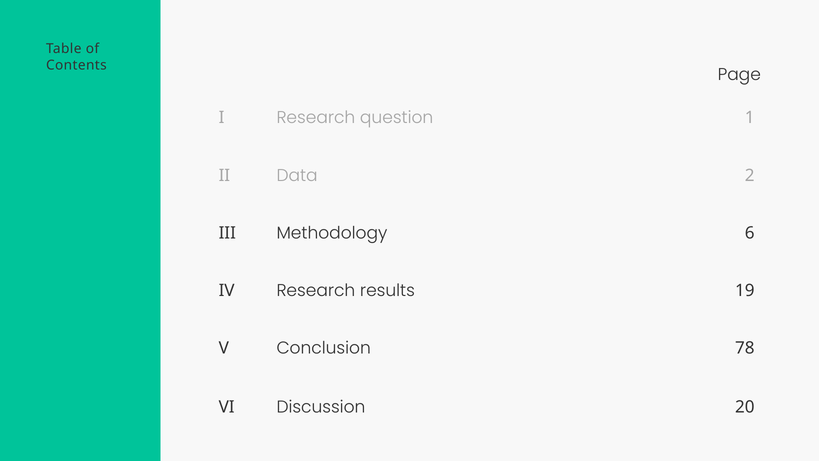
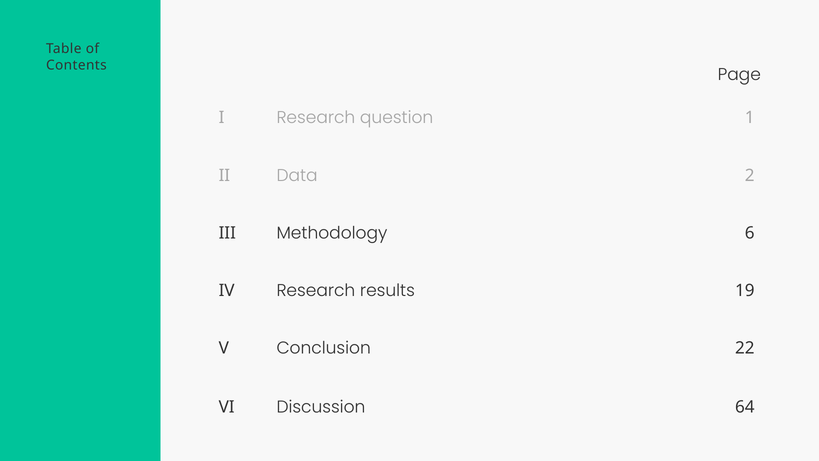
78: 78 -> 22
20: 20 -> 64
